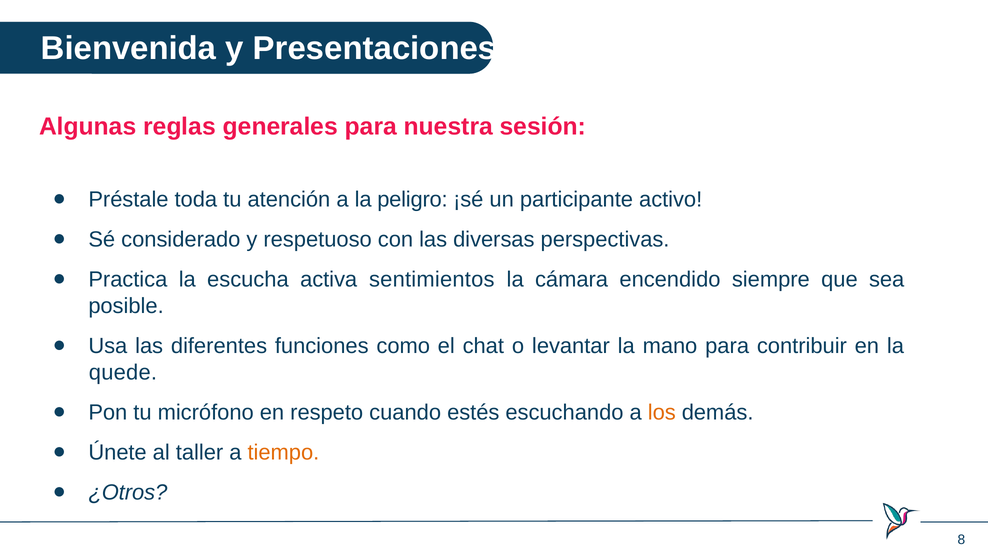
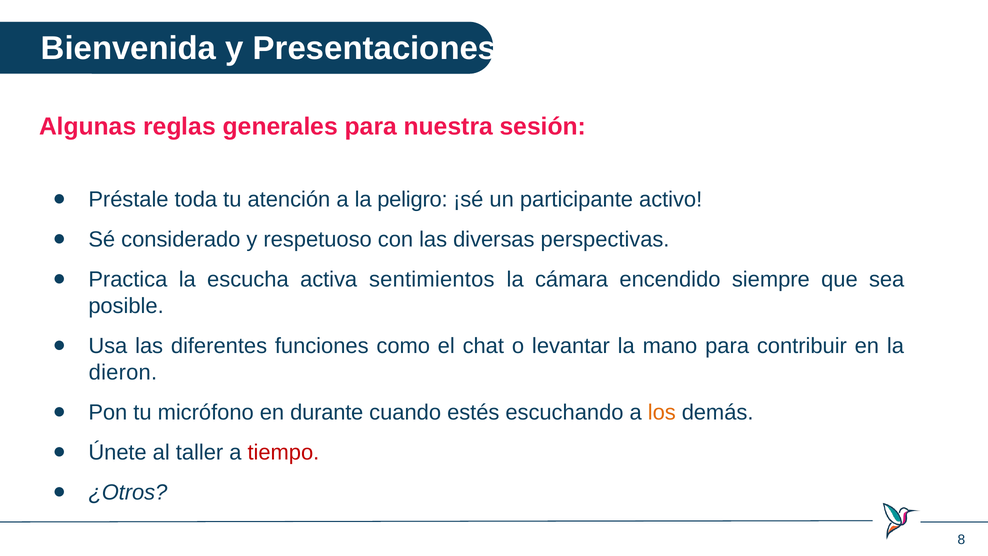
quede: quede -> dieron
respeto: respeto -> durante
tiempo colour: orange -> red
